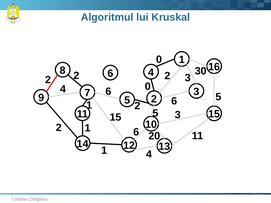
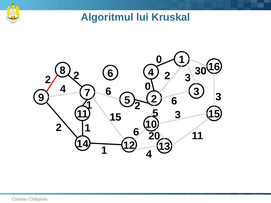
5 at (218, 97): 5 -> 3
